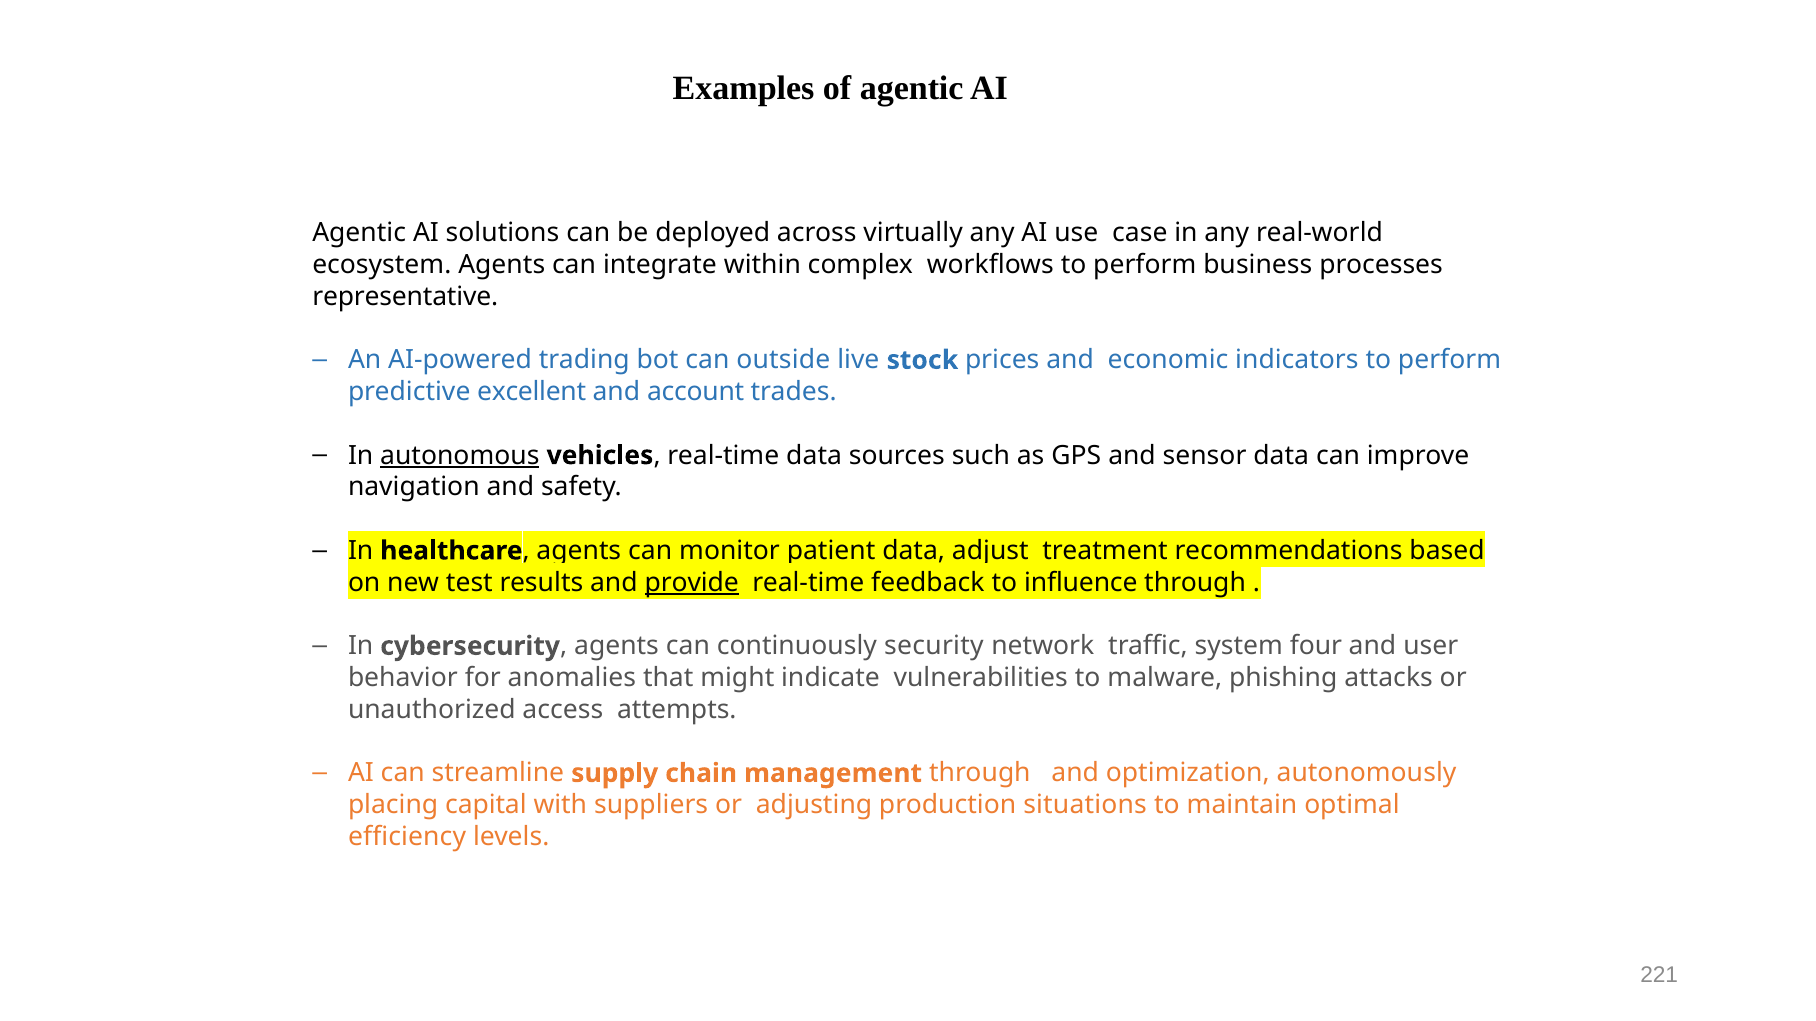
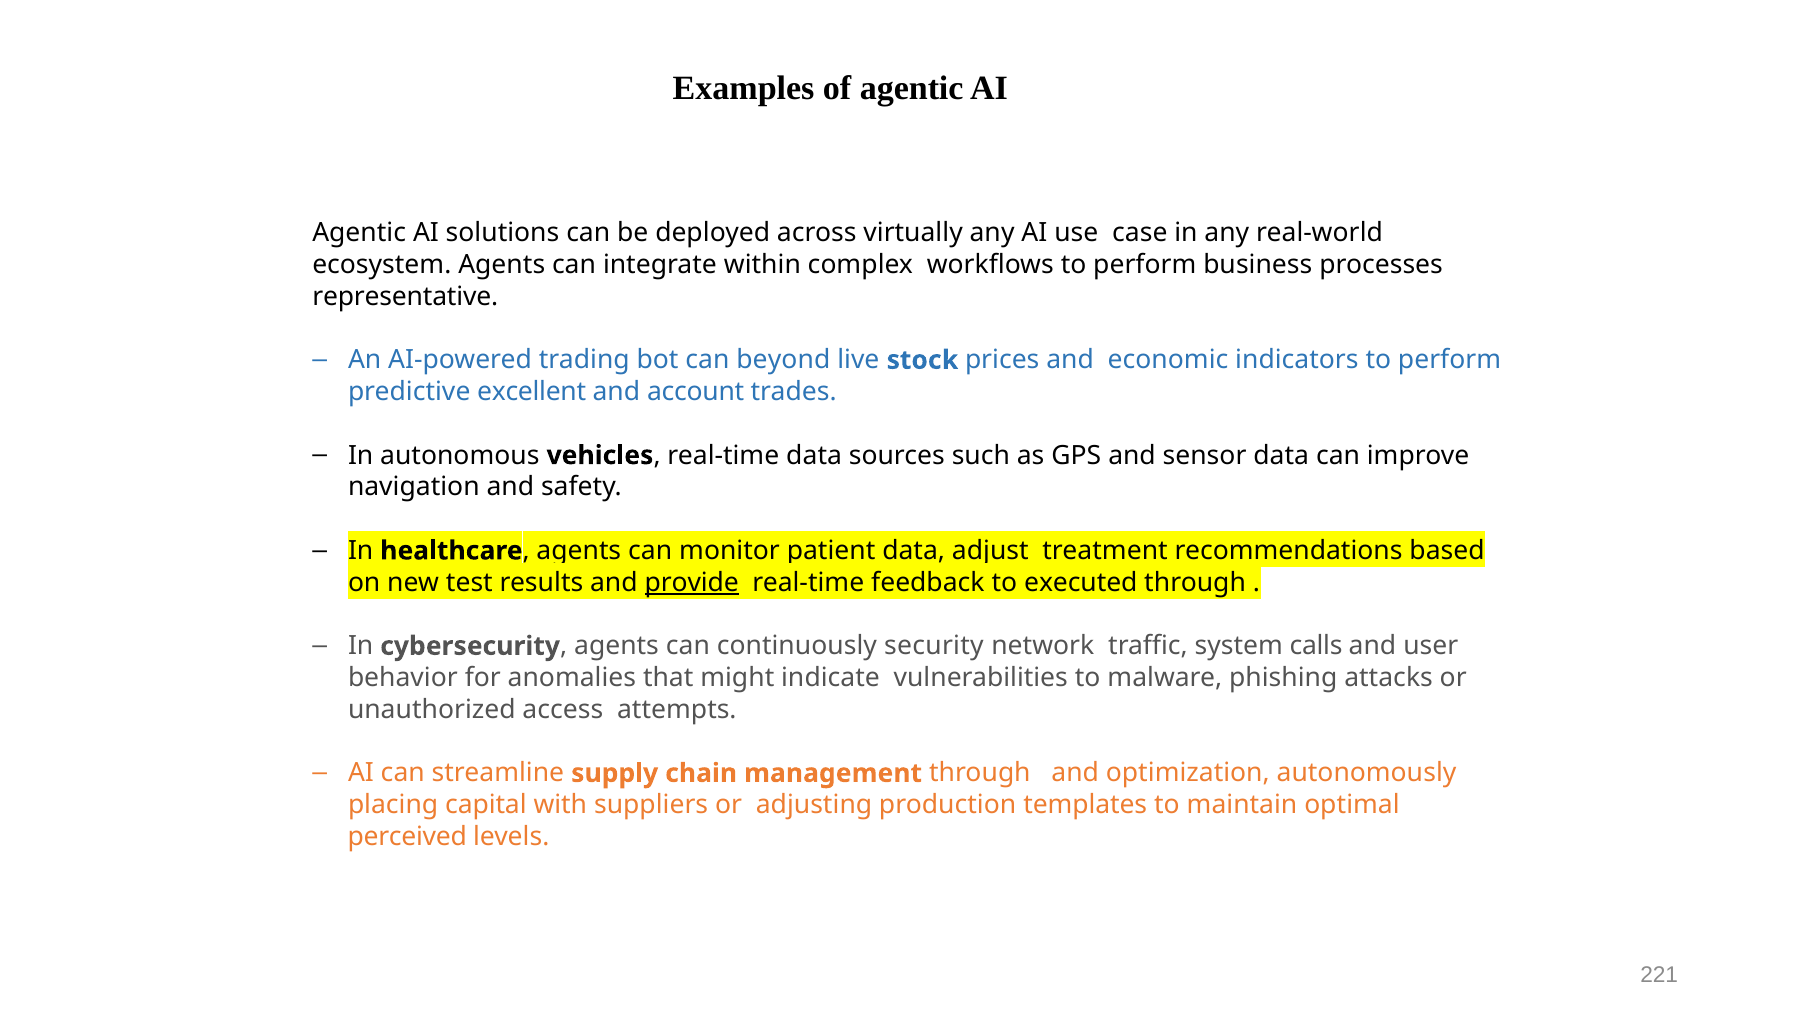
outside: outside -> beyond
autonomous underline: present -> none
influence: influence -> executed
four: four -> calls
situations: situations -> templates
efficiency: efficiency -> perceived
